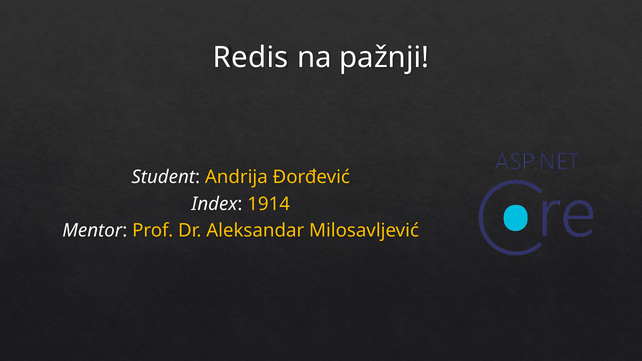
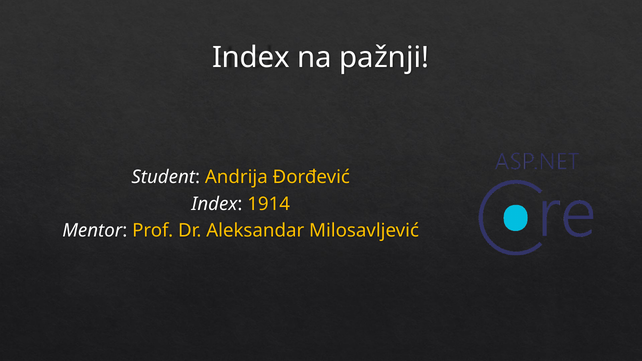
Redis at (251, 57): Redis -> Index
